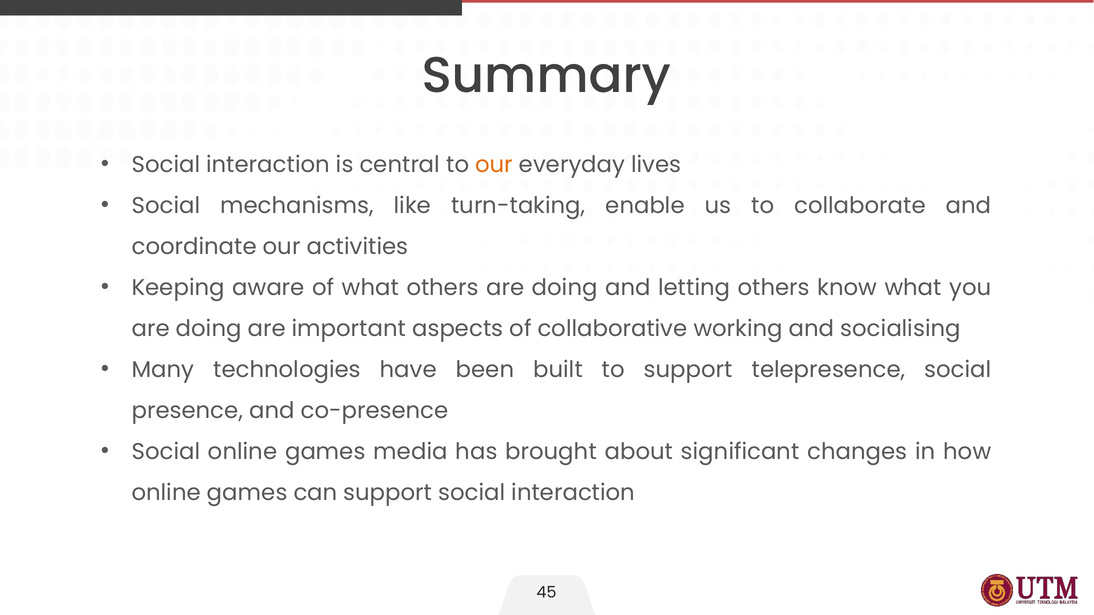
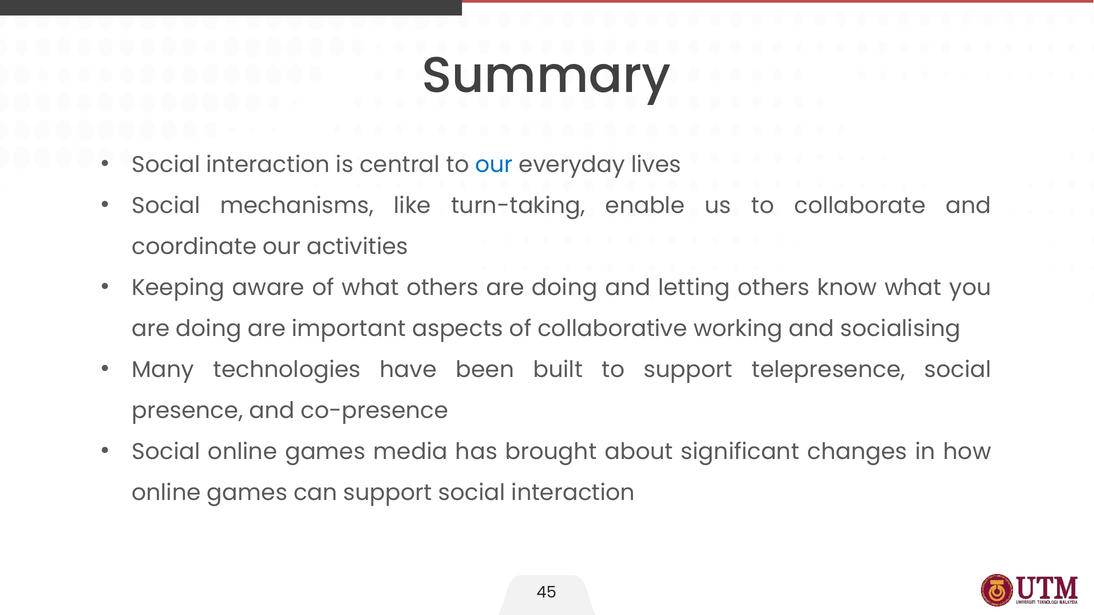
our at (494, 165) colour: orange -> blue
